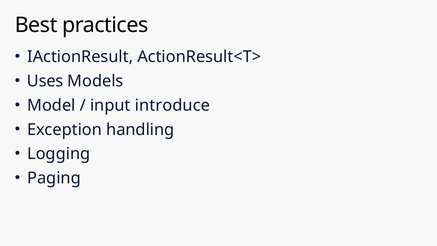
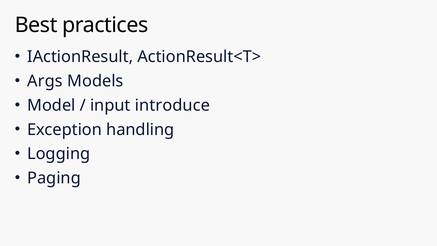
Uses: Uses -> Args
